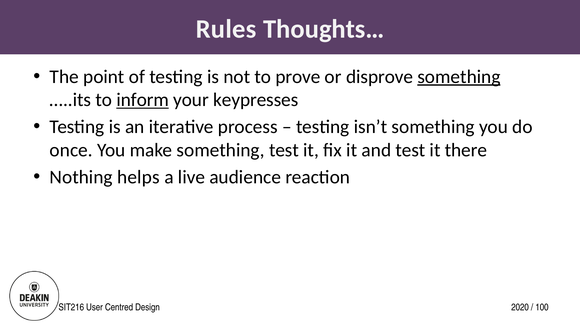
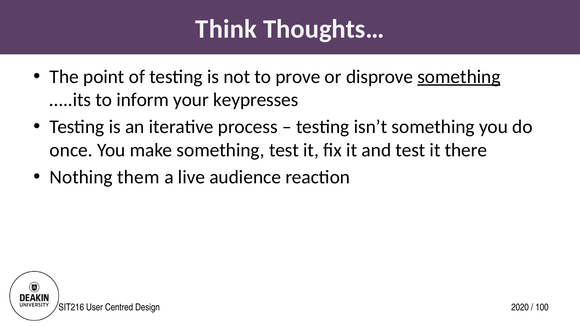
Rules: Rules -> Think
inform underline: present -> none
helps: helps -> them
